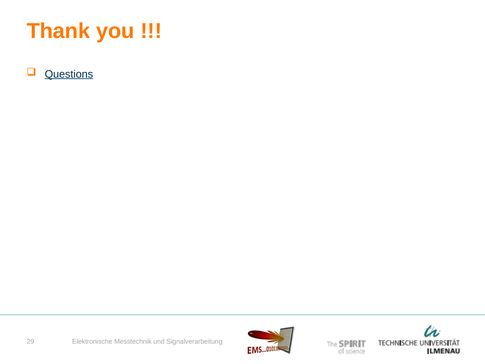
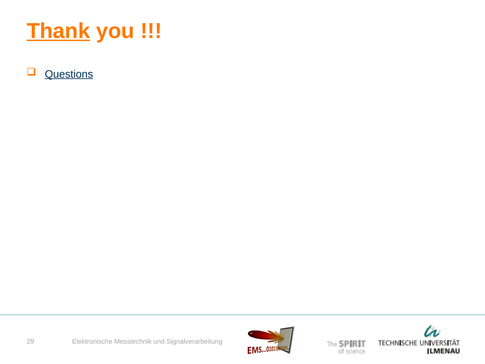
Thank underline: none -> present
